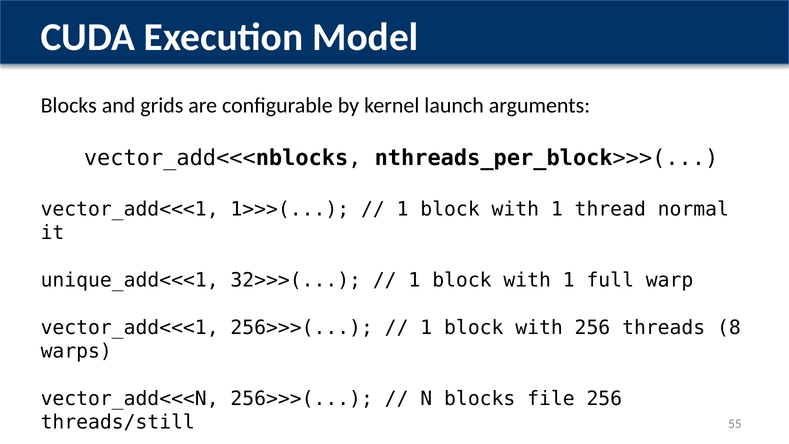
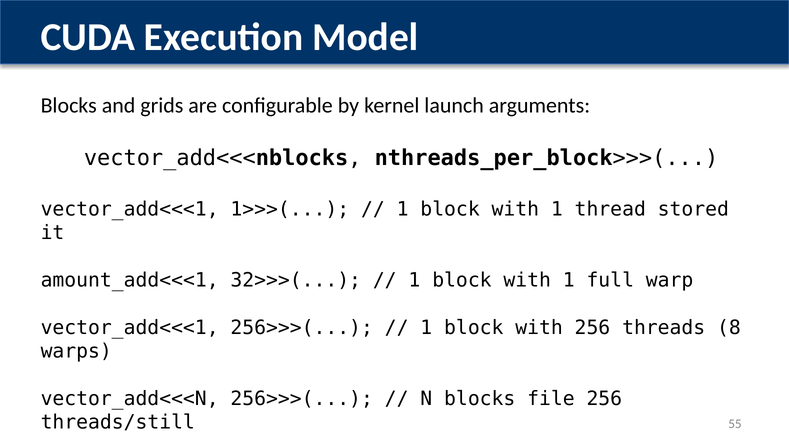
normal: normal -> stored
unique_add<<<1: unique_add<<<1 -> amount_add<<<1
